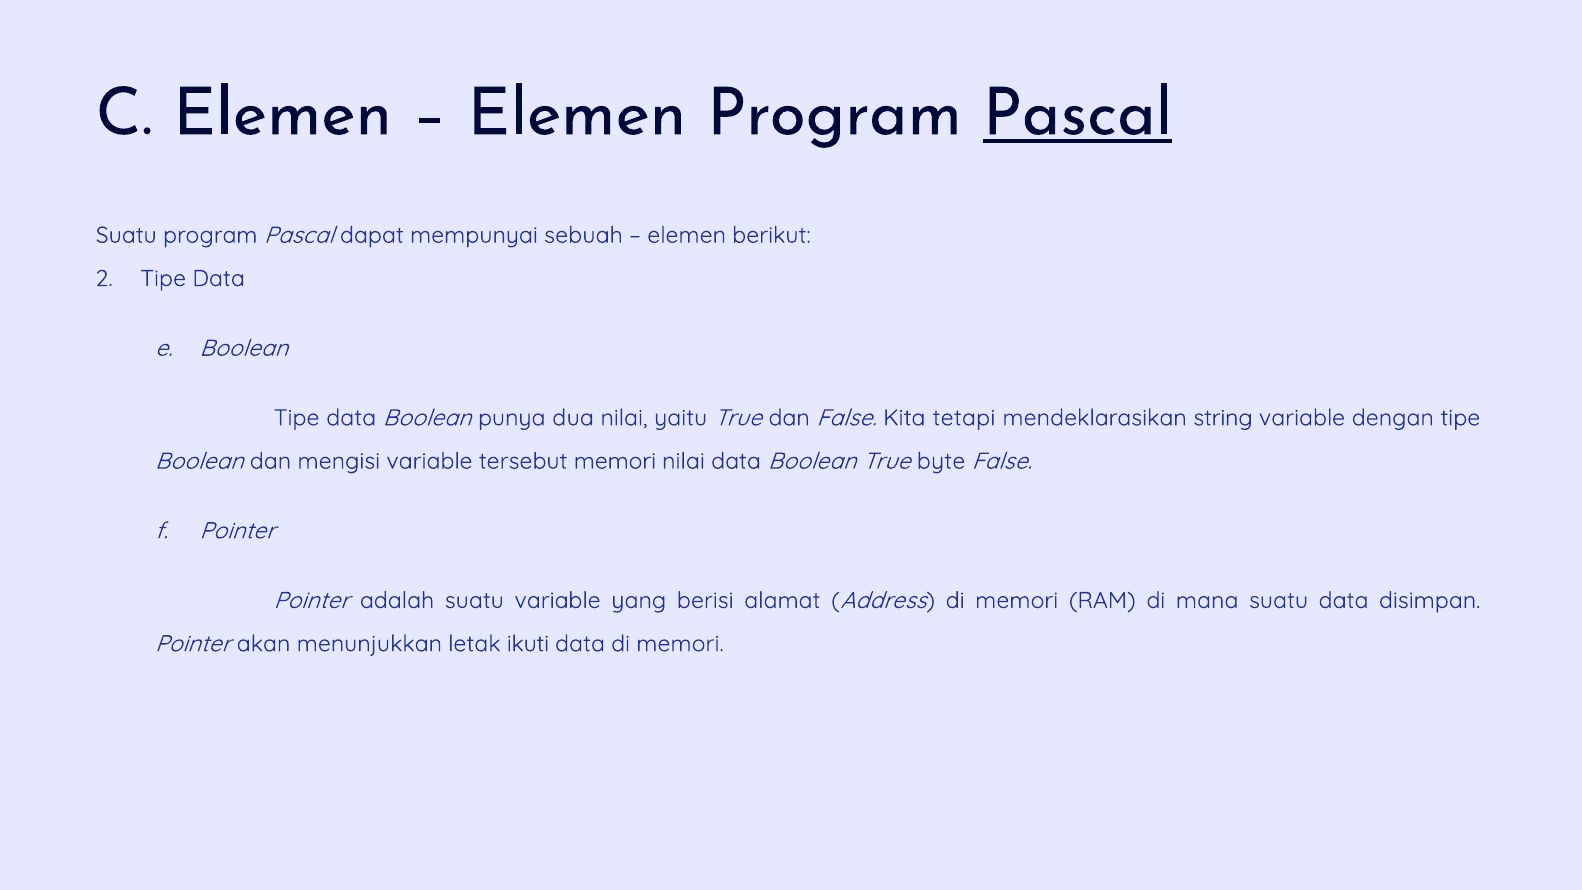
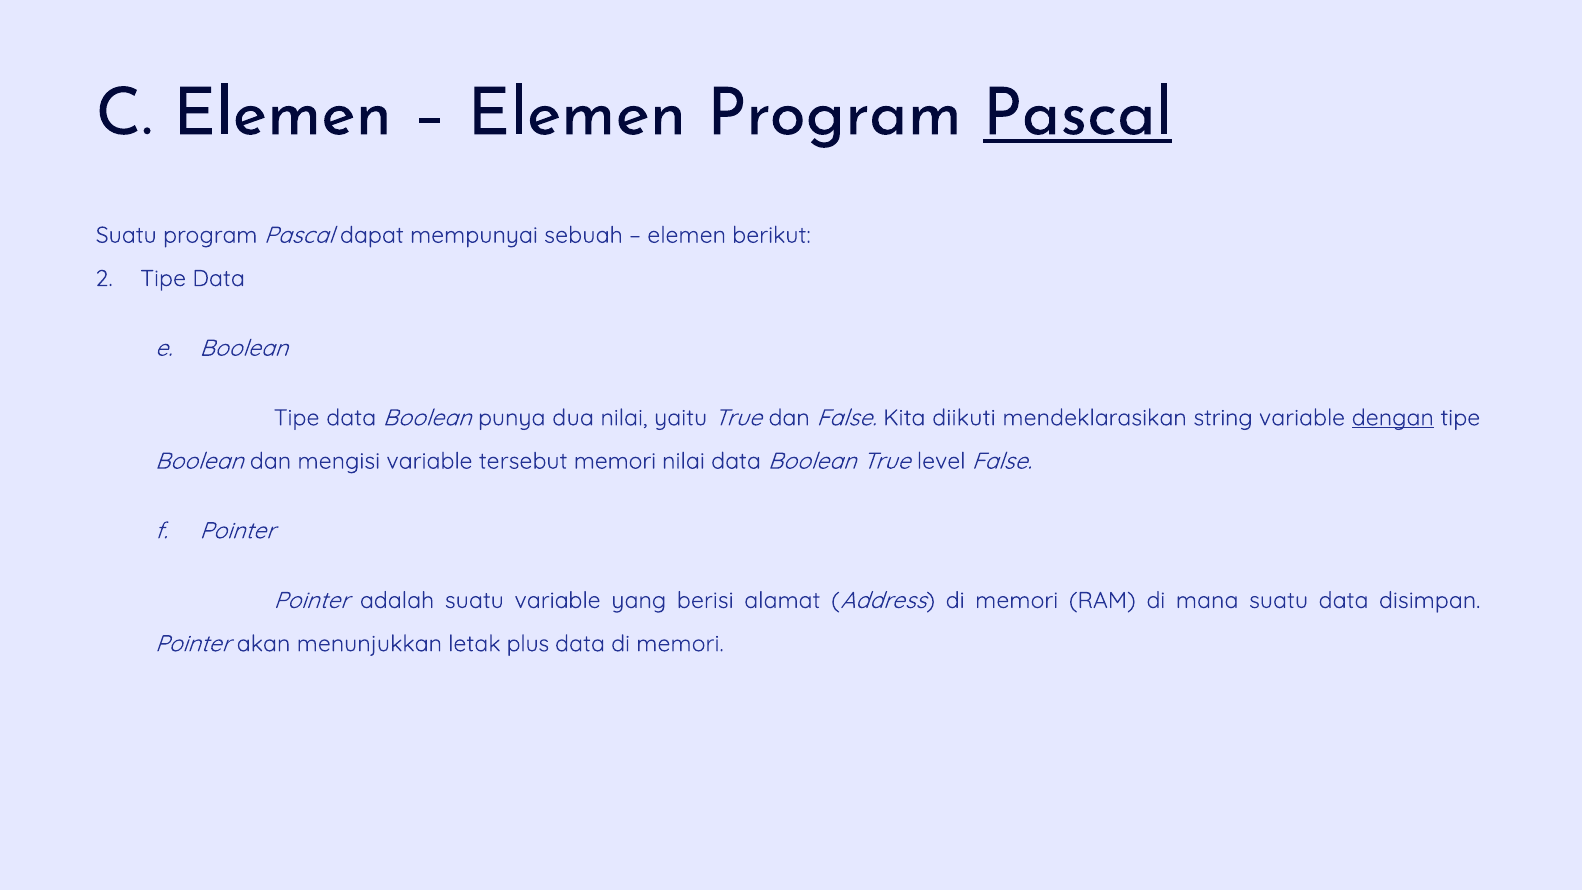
tetapi: tetapi -> diikuti
dengan underline: none -> present
byte: byte -> level
ikuti: ikuti -> plus
